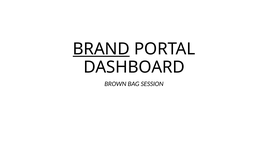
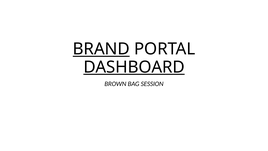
DASHBOARD underline: none -> present
